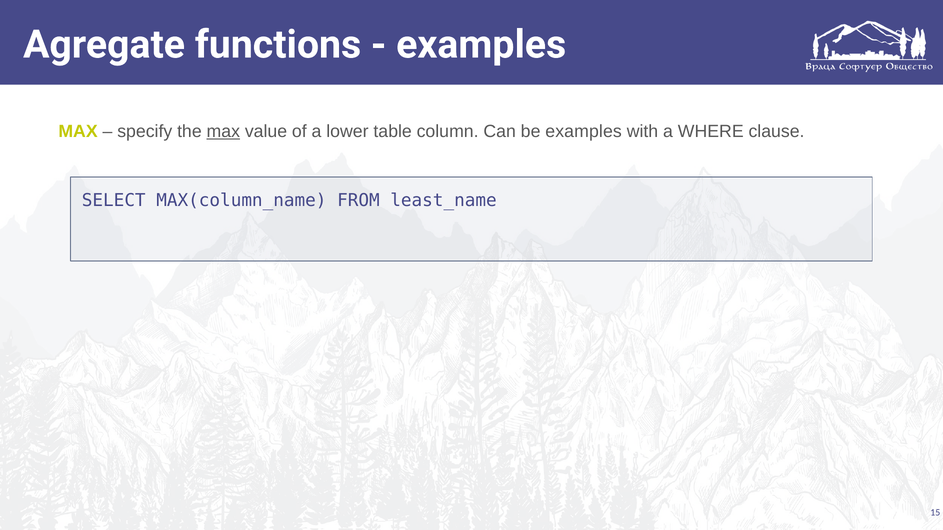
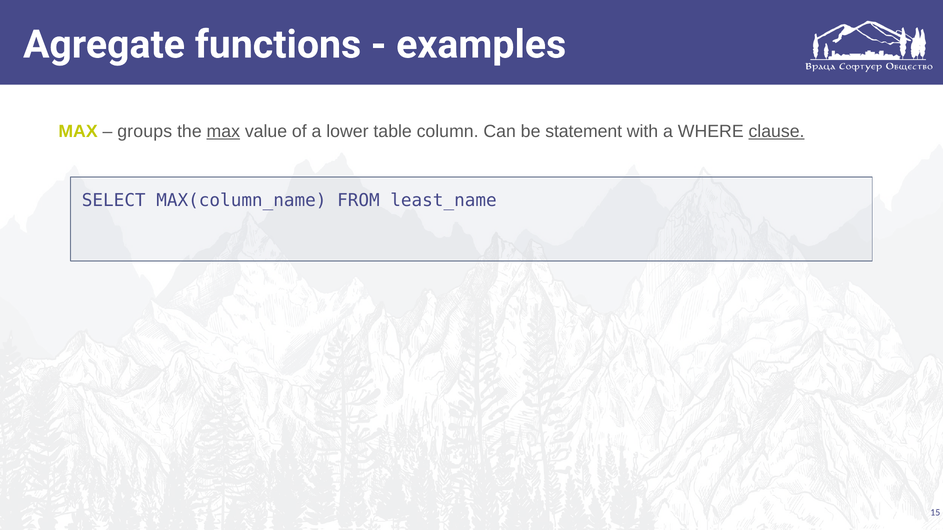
specify: specify -> groups
be examples: examples -> statement
clause underline: none -> present
